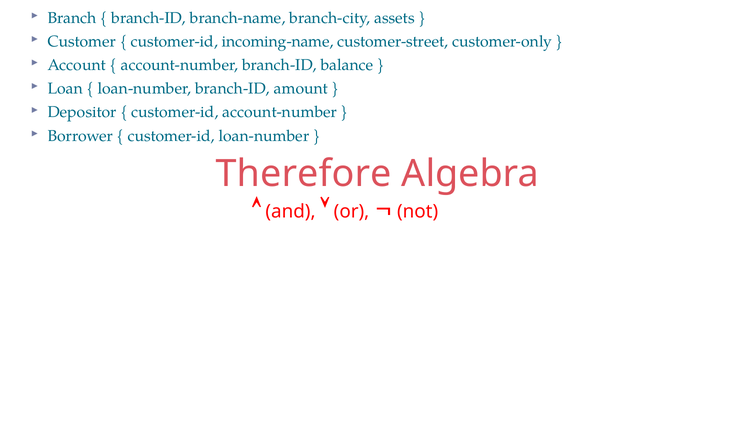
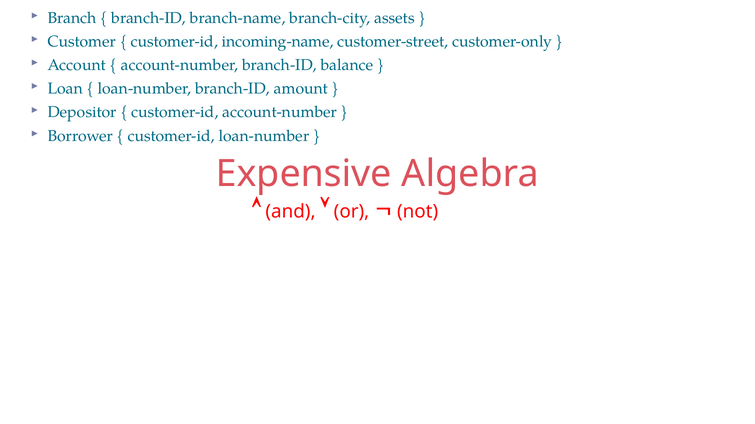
Therefore: Therefore -> Expensive
